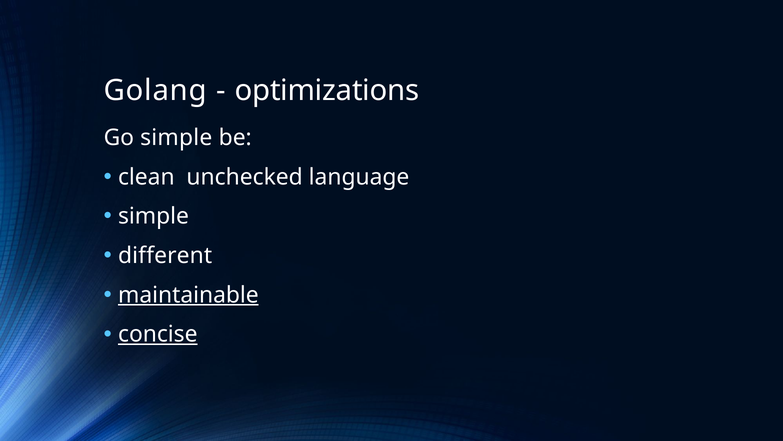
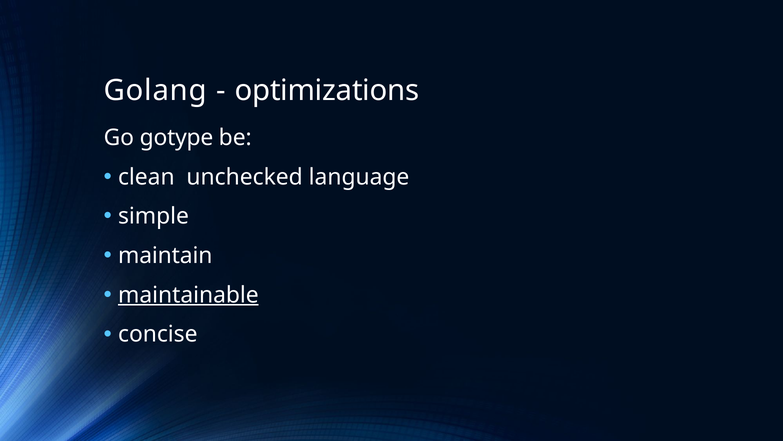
Go simple: simple -> gotype
different: different -> maintain
concise underline: present -> none
